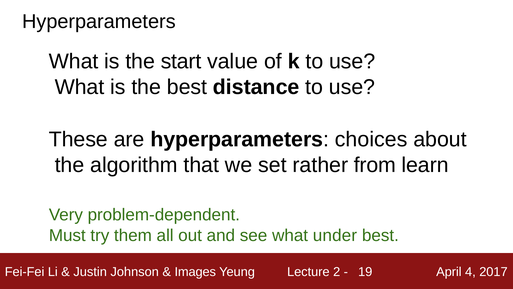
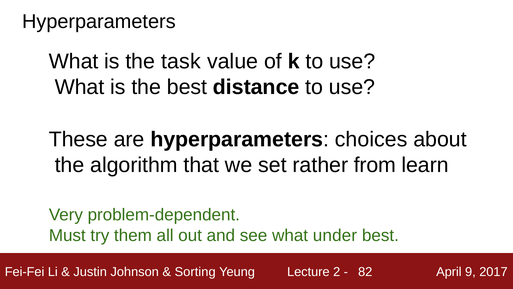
start: start -> task
Images: Images -> Sorting
19: 19 -> 82
4: 4 -> 9
